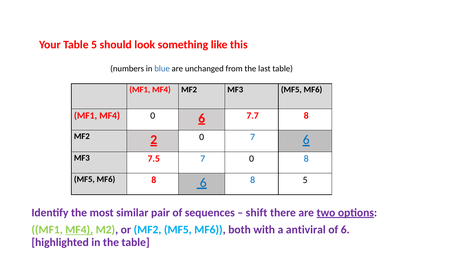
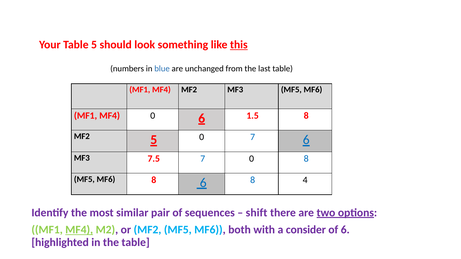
this underline: none -> present
7.7: 7.7 -> 1.5
MF2 2: 2 -> 5
8 5: 5 -> 4
antiviral: antiviral -> consider
